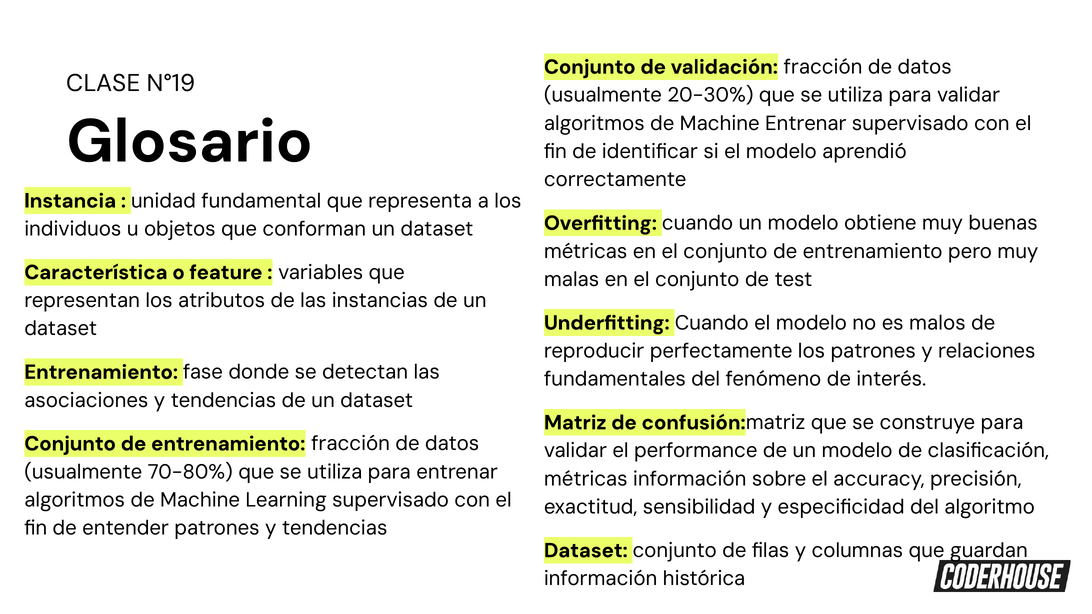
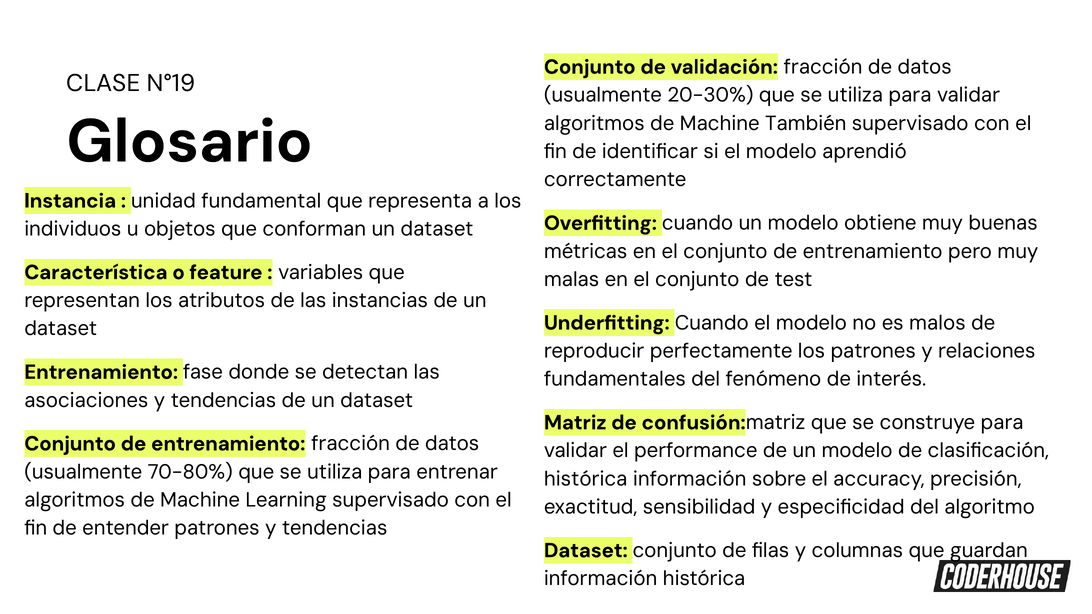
Machine Entrenar: Entrenar -> También
métricas at (586, 479): métricas -> histórica
